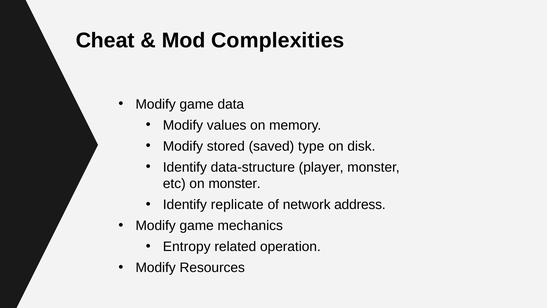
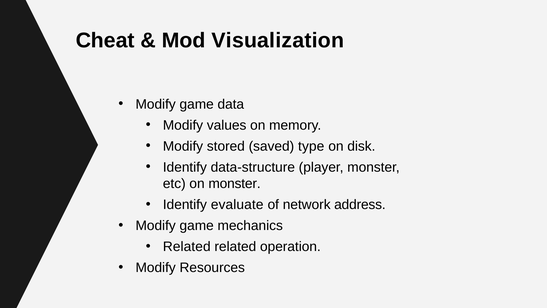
Complexities: Complexities -> Visualization
replicate: replicate -> evaluate
Entropy at (187, 246): Entropy -> Related
